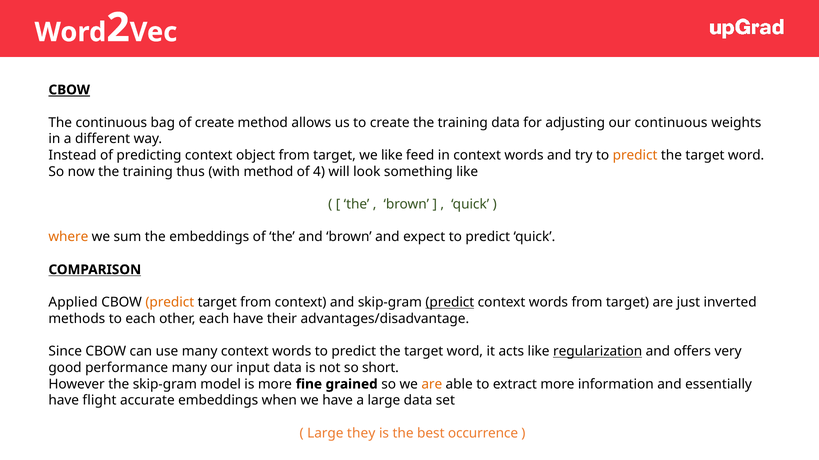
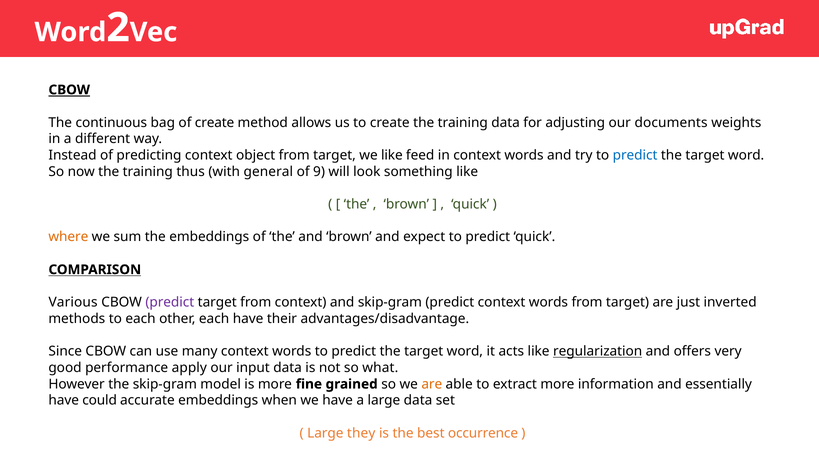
our continuous: continuous -> documents
predict at (635, 155) colour: orange -> blue
with method: method -> general
4: 4 -> 9
Applied: Applied -> Various
predict at (170, 303) colour: orange -> purple
predict at (450, 303) underline: present -> none
performance many: many -> apply
short: short -> what
flight: flight -> could
